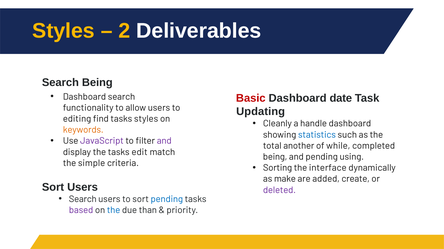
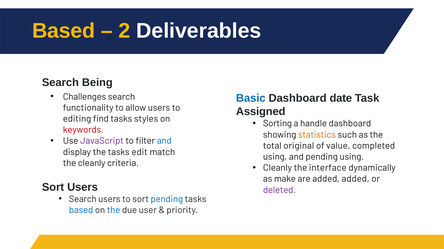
Styles at (64, 31): Styles -> Based
Dashboard at (84, 97): Dashboard -> Challenges
Basic colour: red -> blue
Updating: Updating -> Assigned
Cleanly: Cleanly -> Sorting
keywords colour: orange -> red
statistics colour: blue -> orange
and at (164, 141) colour: purple -> blue
another: another -> original
while: while -> value
being at (275, 157): being -> using
the simple: simple -> cleanly
Sorting at (278, 168): Sorting -> Cleanly
added create: create -> added
based at (81, 211) colour: purple -> blue
than: than -> user
